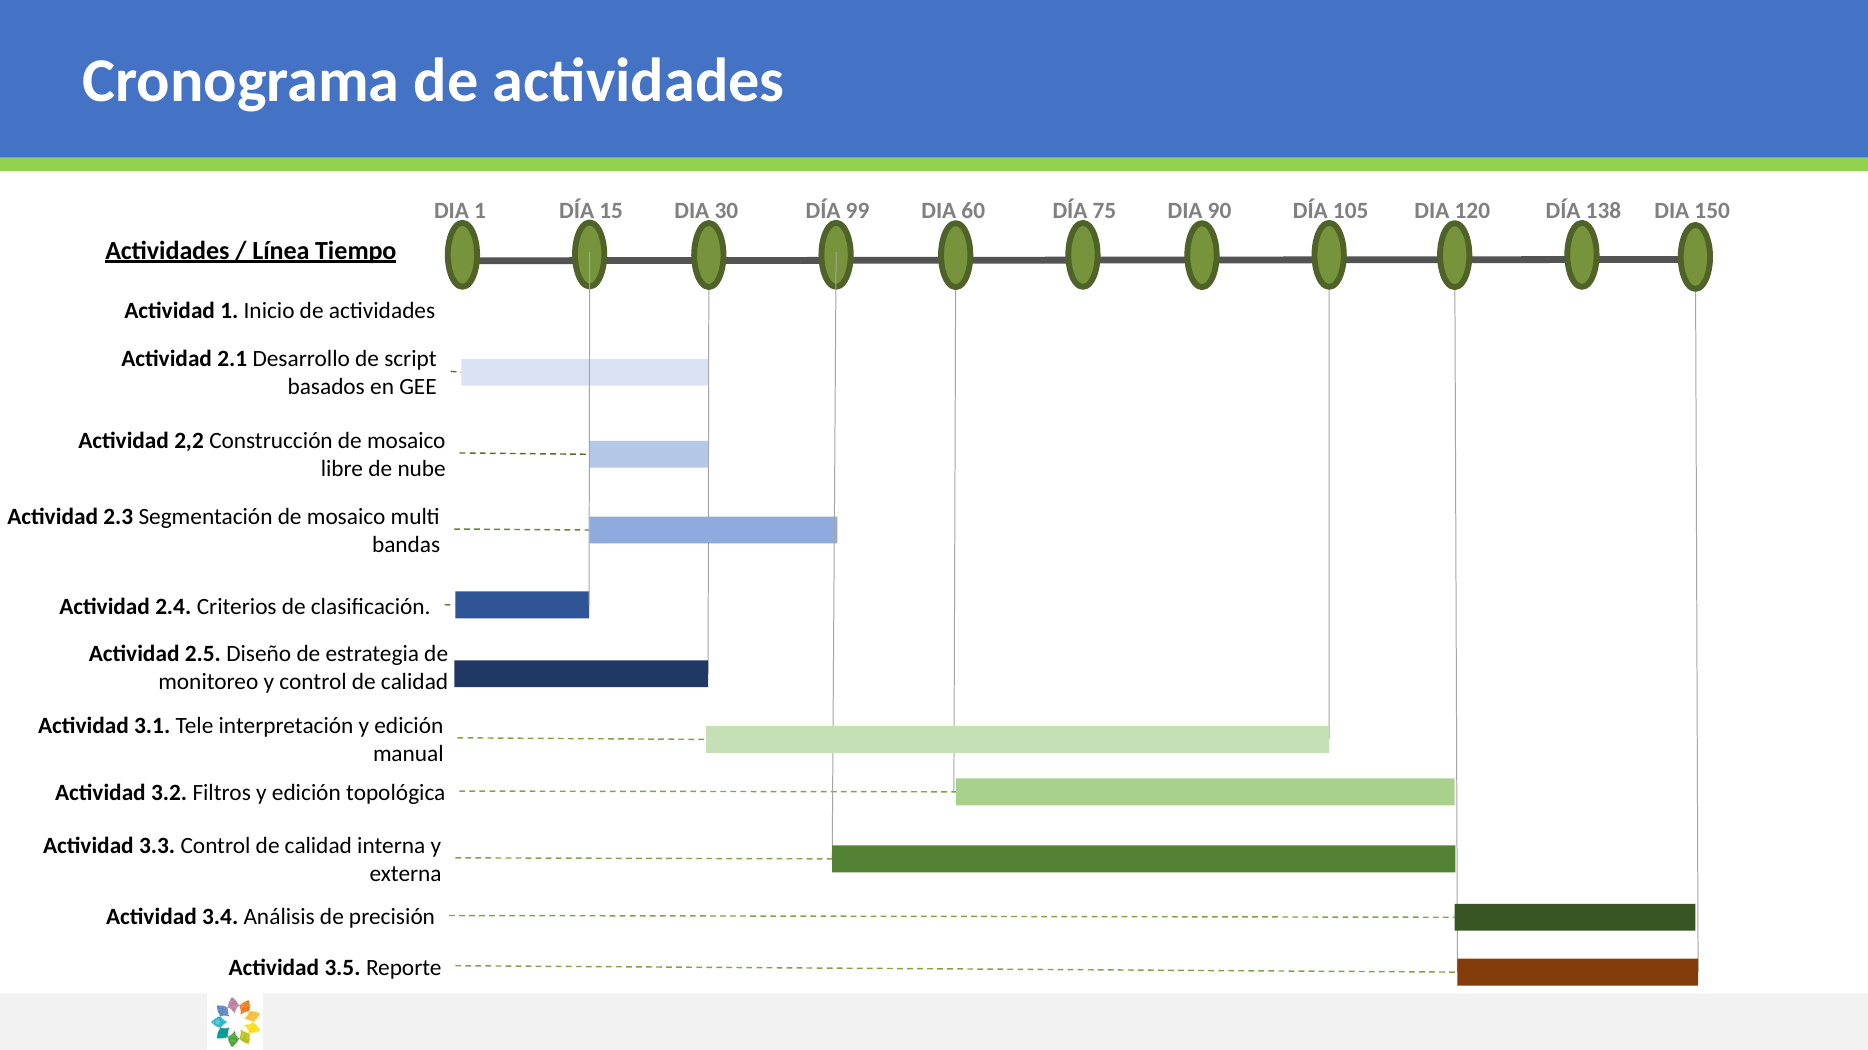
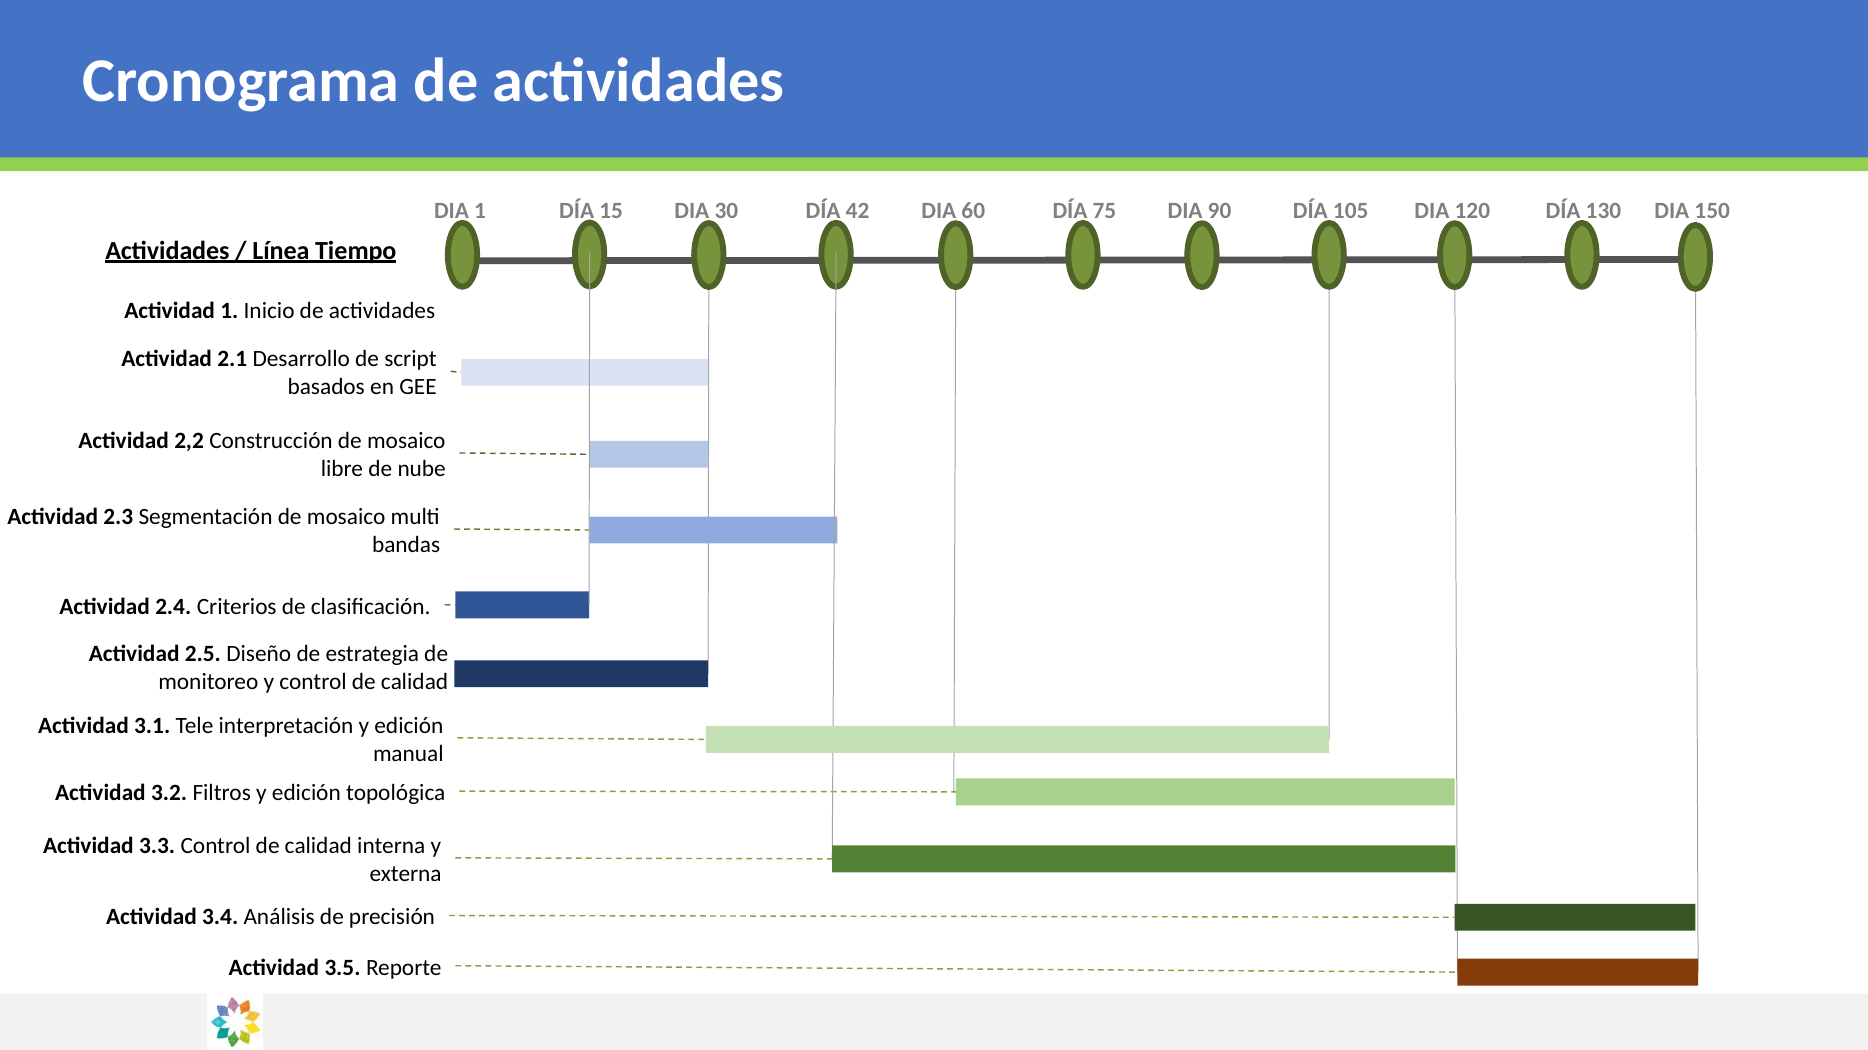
99: 99 -> 42
138: 138 -> 130
